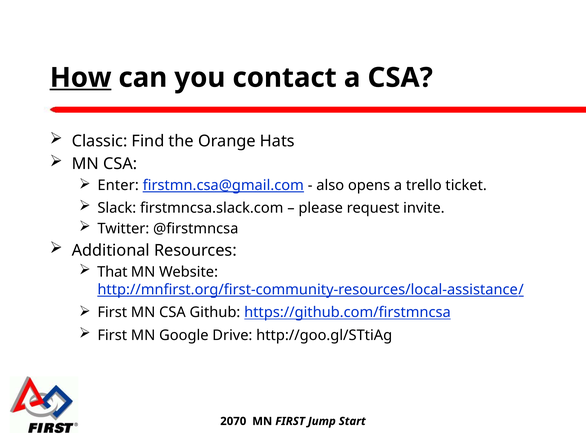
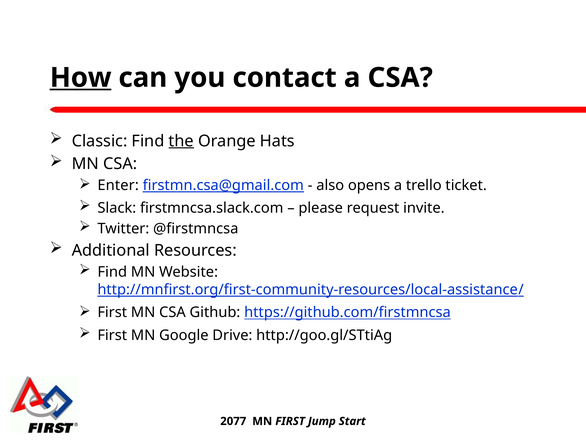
the underline: none -> present
That at (112, 272): That -> Find
2070: 2070 -> 2077
